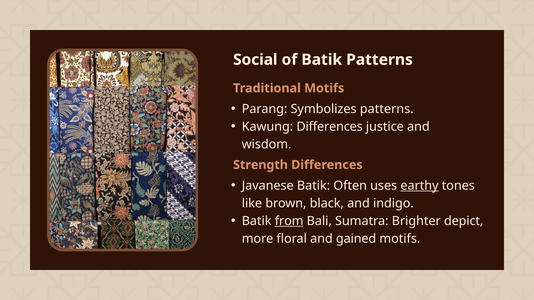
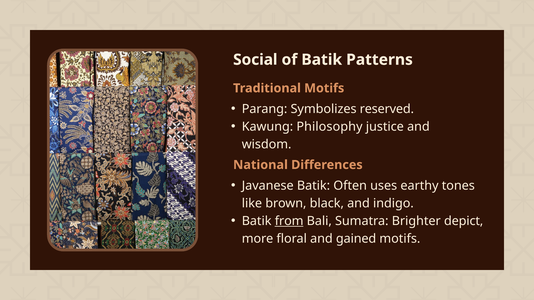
Symbolizes patterns: patterns -> reserved
Kawung Differences: Differences -> Philosophy
Strength: Strength -> National
earthy underline: present -> none
